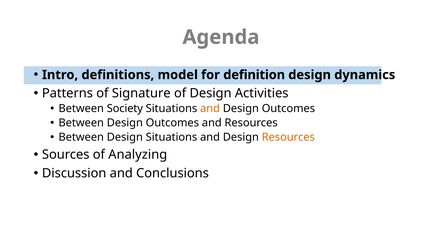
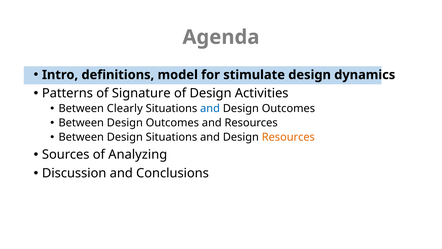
definition: definition -> stimulate
Society: Society -> Clearly
and at (210, 108) colour: orange -> blue
